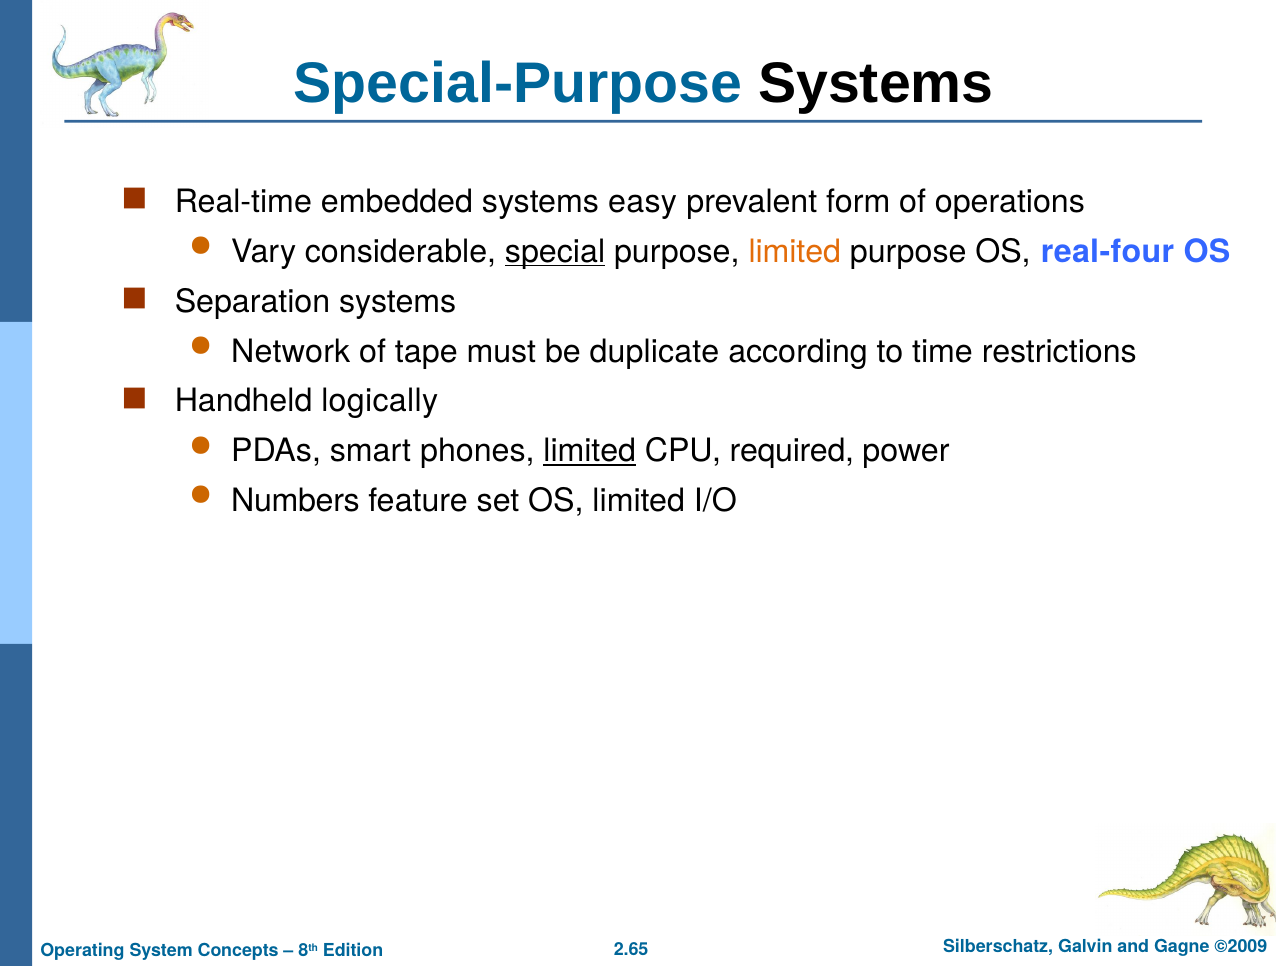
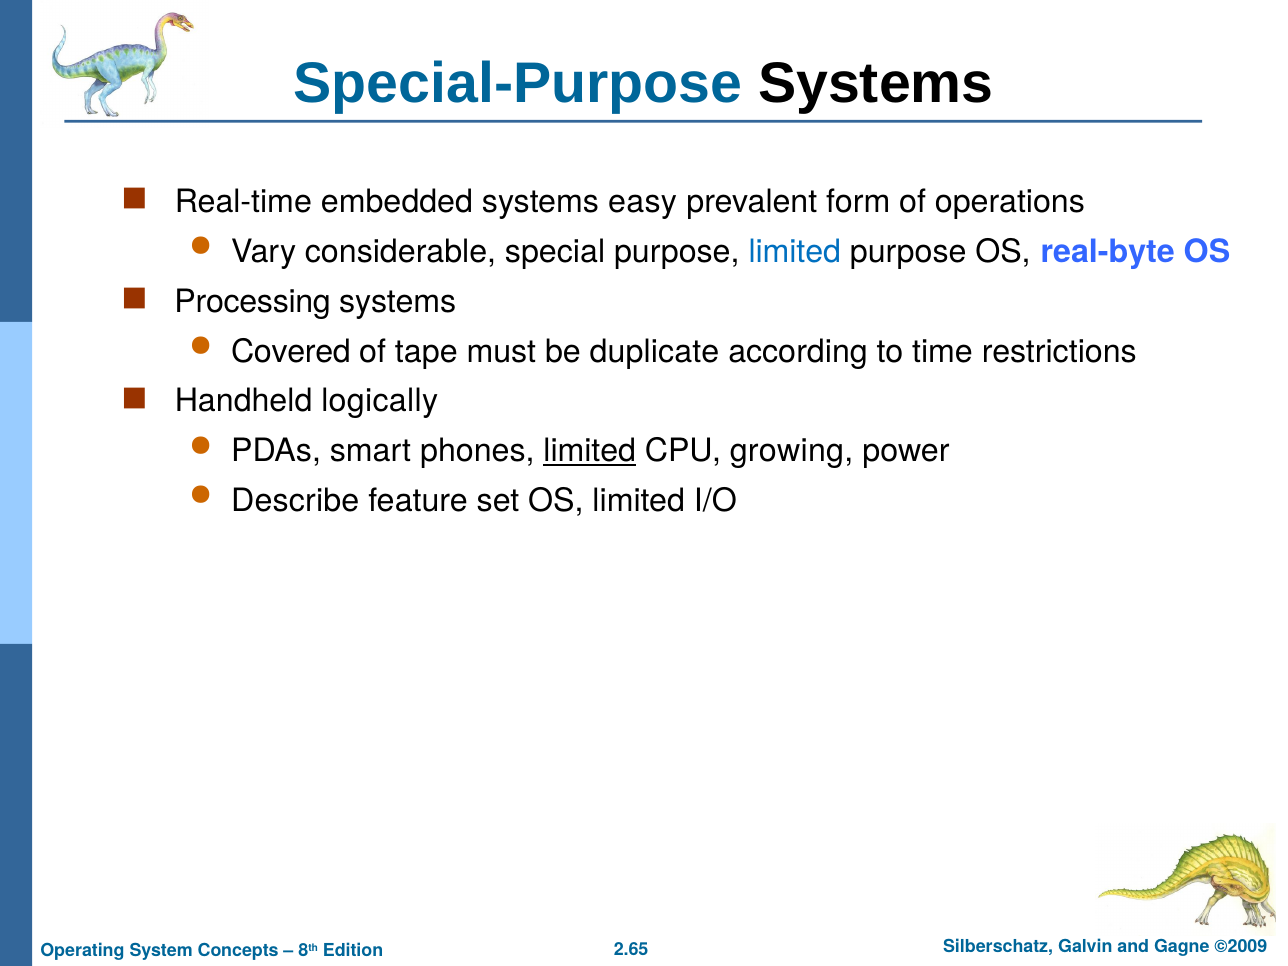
special underline: present -> none
limited at (795, 252) colour: orange -> blue
real-four: real-four -> real-byte
Separation: Separation -> Processing
Network: Network -> Covered
required: required -> growing
Numbers: Numbers -> Describe
